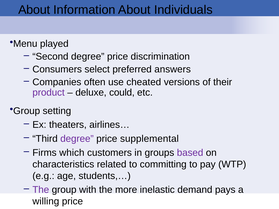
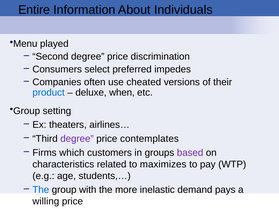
About at (34, 10): About -> Entire
answers: answers -> impedes
product colour: purple -> blue
could: could -> when
supplemental: supplemental -> contemplates
committing: committing -> maximizes
The at (41, 190) colour: purple -> blue
